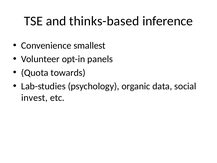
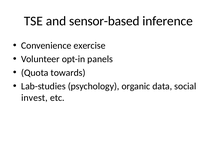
thinks-based: thinks-based -> sensor-based
smallest: smallest -> exercise
